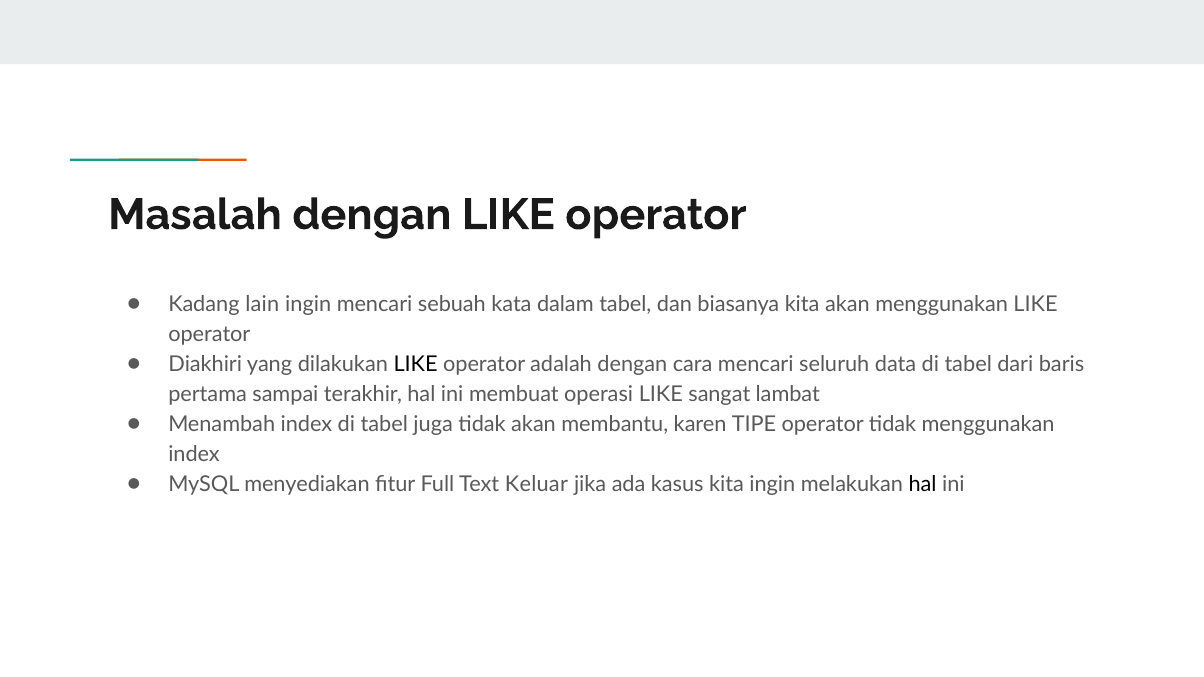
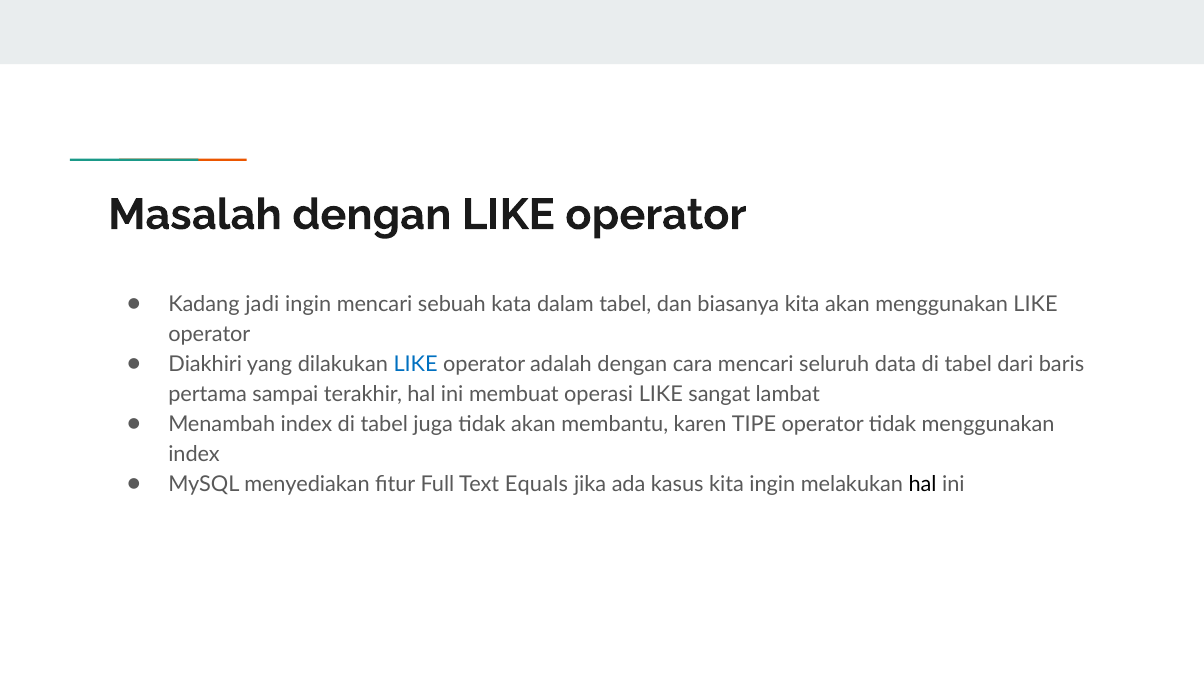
lain: lain -> jadi
LIKE at (416, 364) colour: black -> blue
Keluar: Keluar -> Equals
